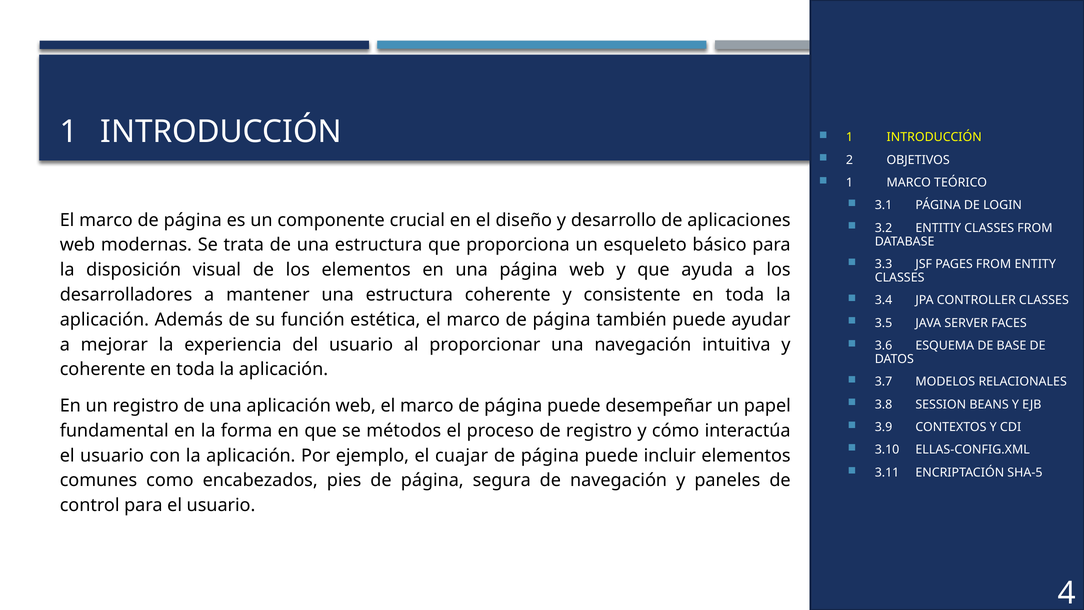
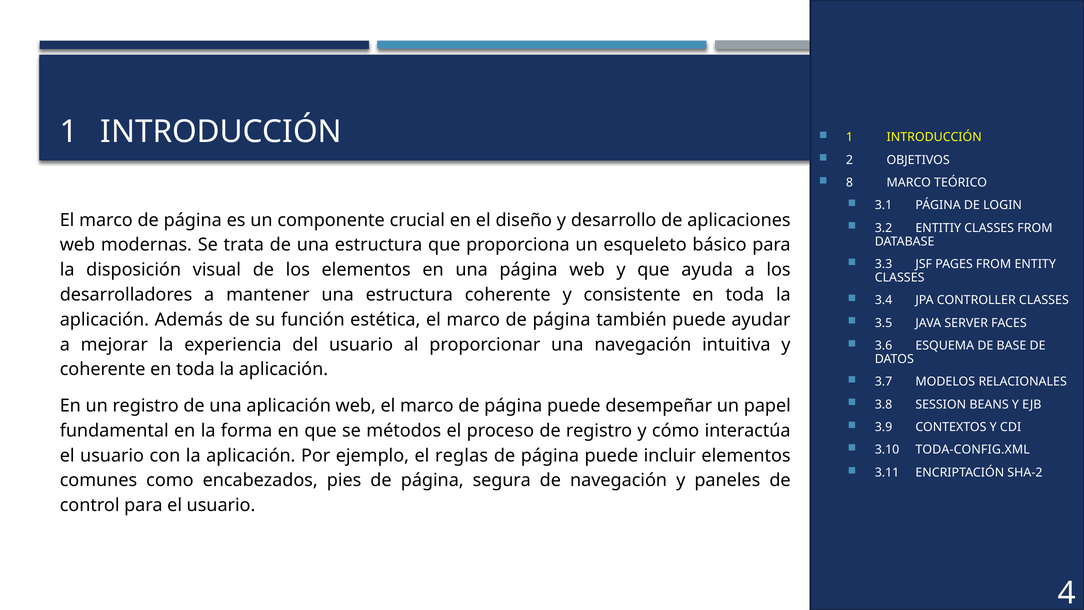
1 at (850, 183): 1 -> 8
ELLAS-CONFIG.XML: ELLAS-CONFIG.XML -> TODA-CONFIG.XML
cuajar: cuajar -> reglas
SHA-5: SHA-5 -> SHA-2
